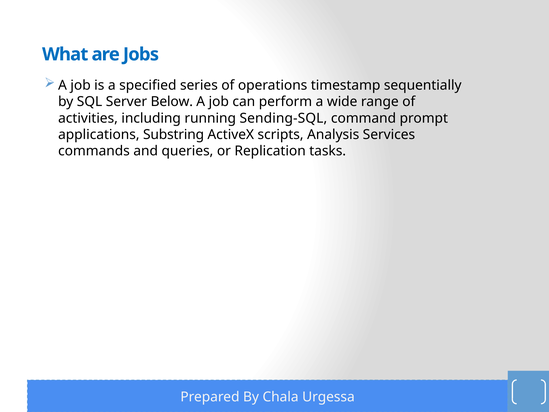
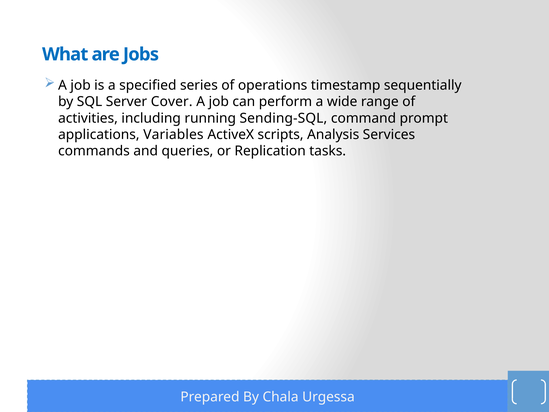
Below: Below -> Cover
Substring: Substring -> Variables
